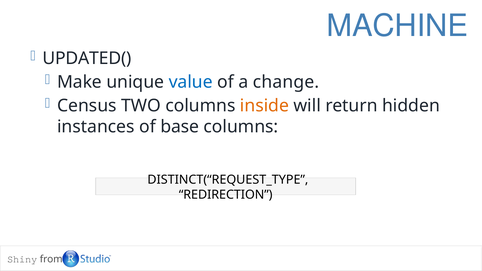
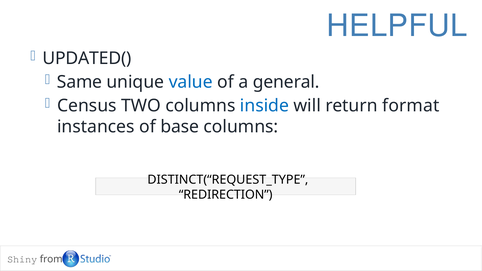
MACHINE: MACHINE -> HELPFUL
Make: Make -> Same
change: change -> general
inside colour: orange -> blue
hidden: hidden -> format
